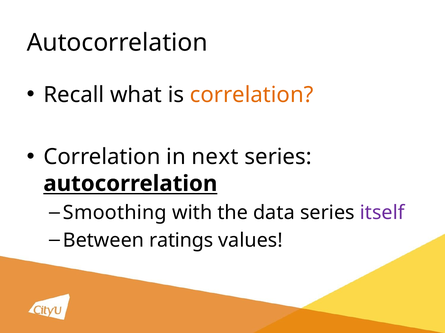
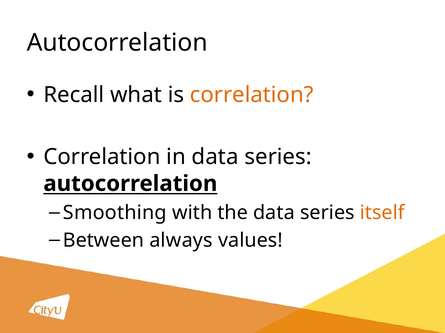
in next: next -> data
itself colour: purple -> orange
ratings: ratings -> always
